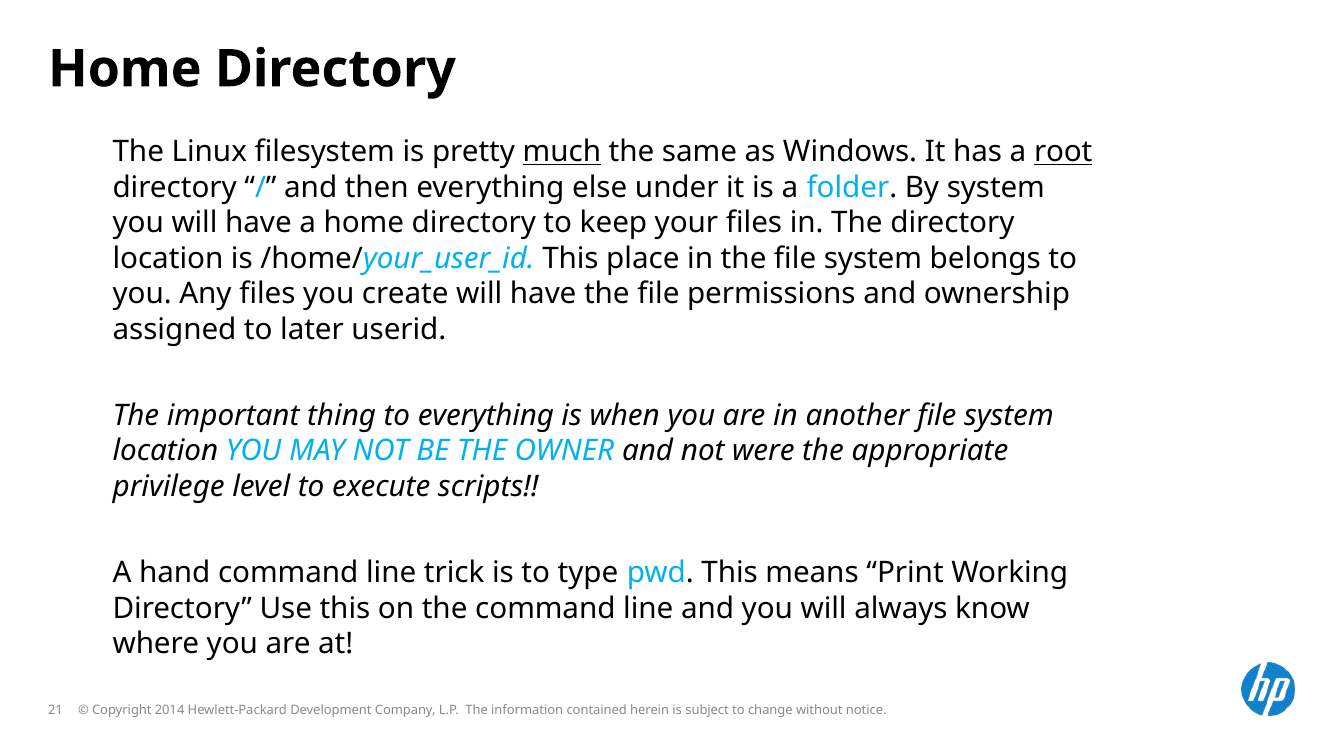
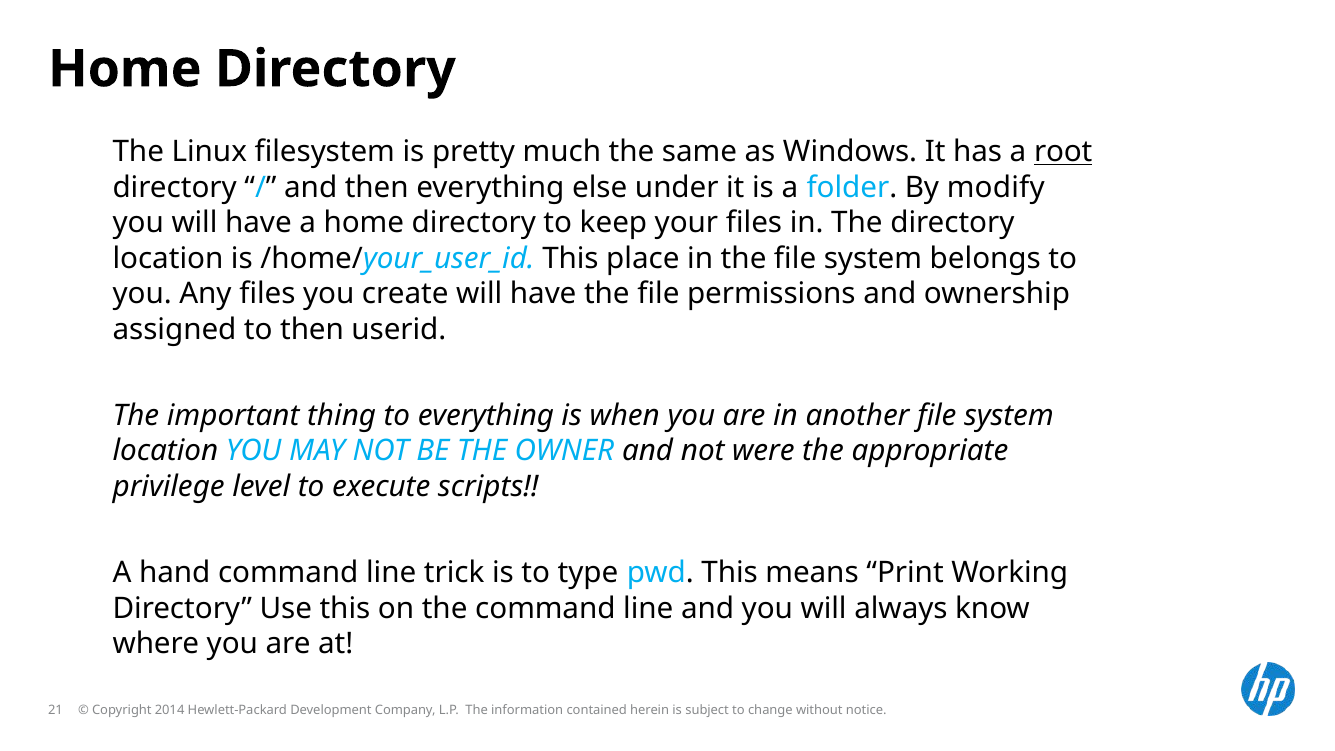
much underline: present -> none
By system: system -> modify
to later: later -> then
